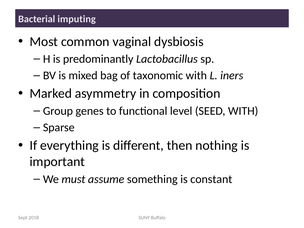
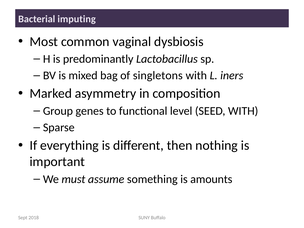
taxonomic: taxonomic -> singletons
constant: constant -> amounts
